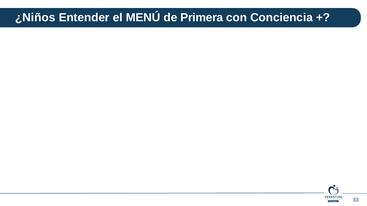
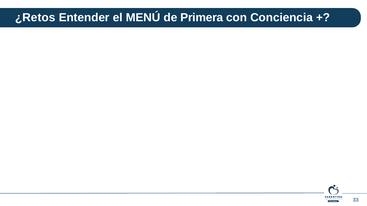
¿Niños: ¿Niños -> ¿Retos
